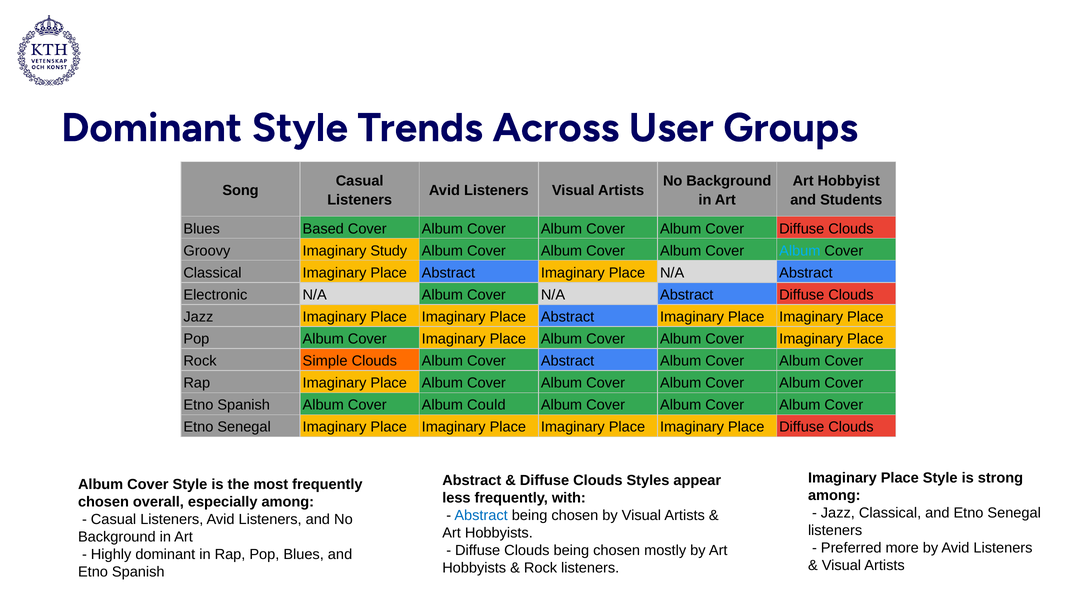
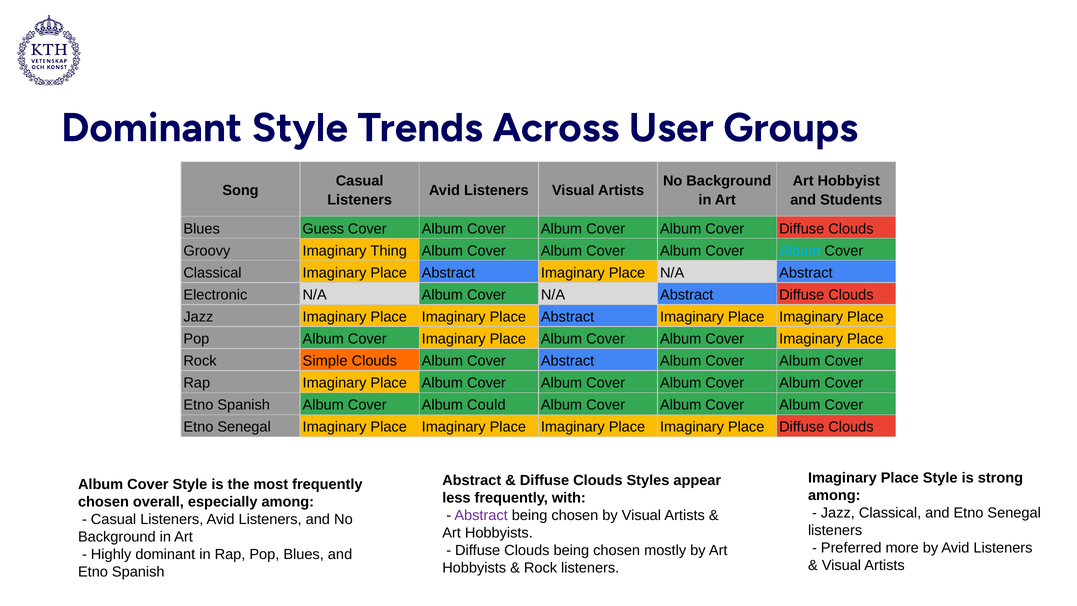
Based: Based -> Guess
Study: Study -> Thing
Abstract at (481, 515) colour: blue -> purple
